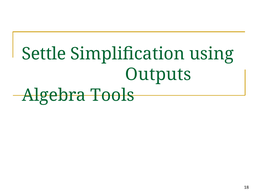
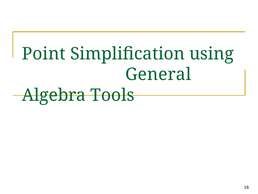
Settle: Settle -> Point
Outputs: Outputs -> General
